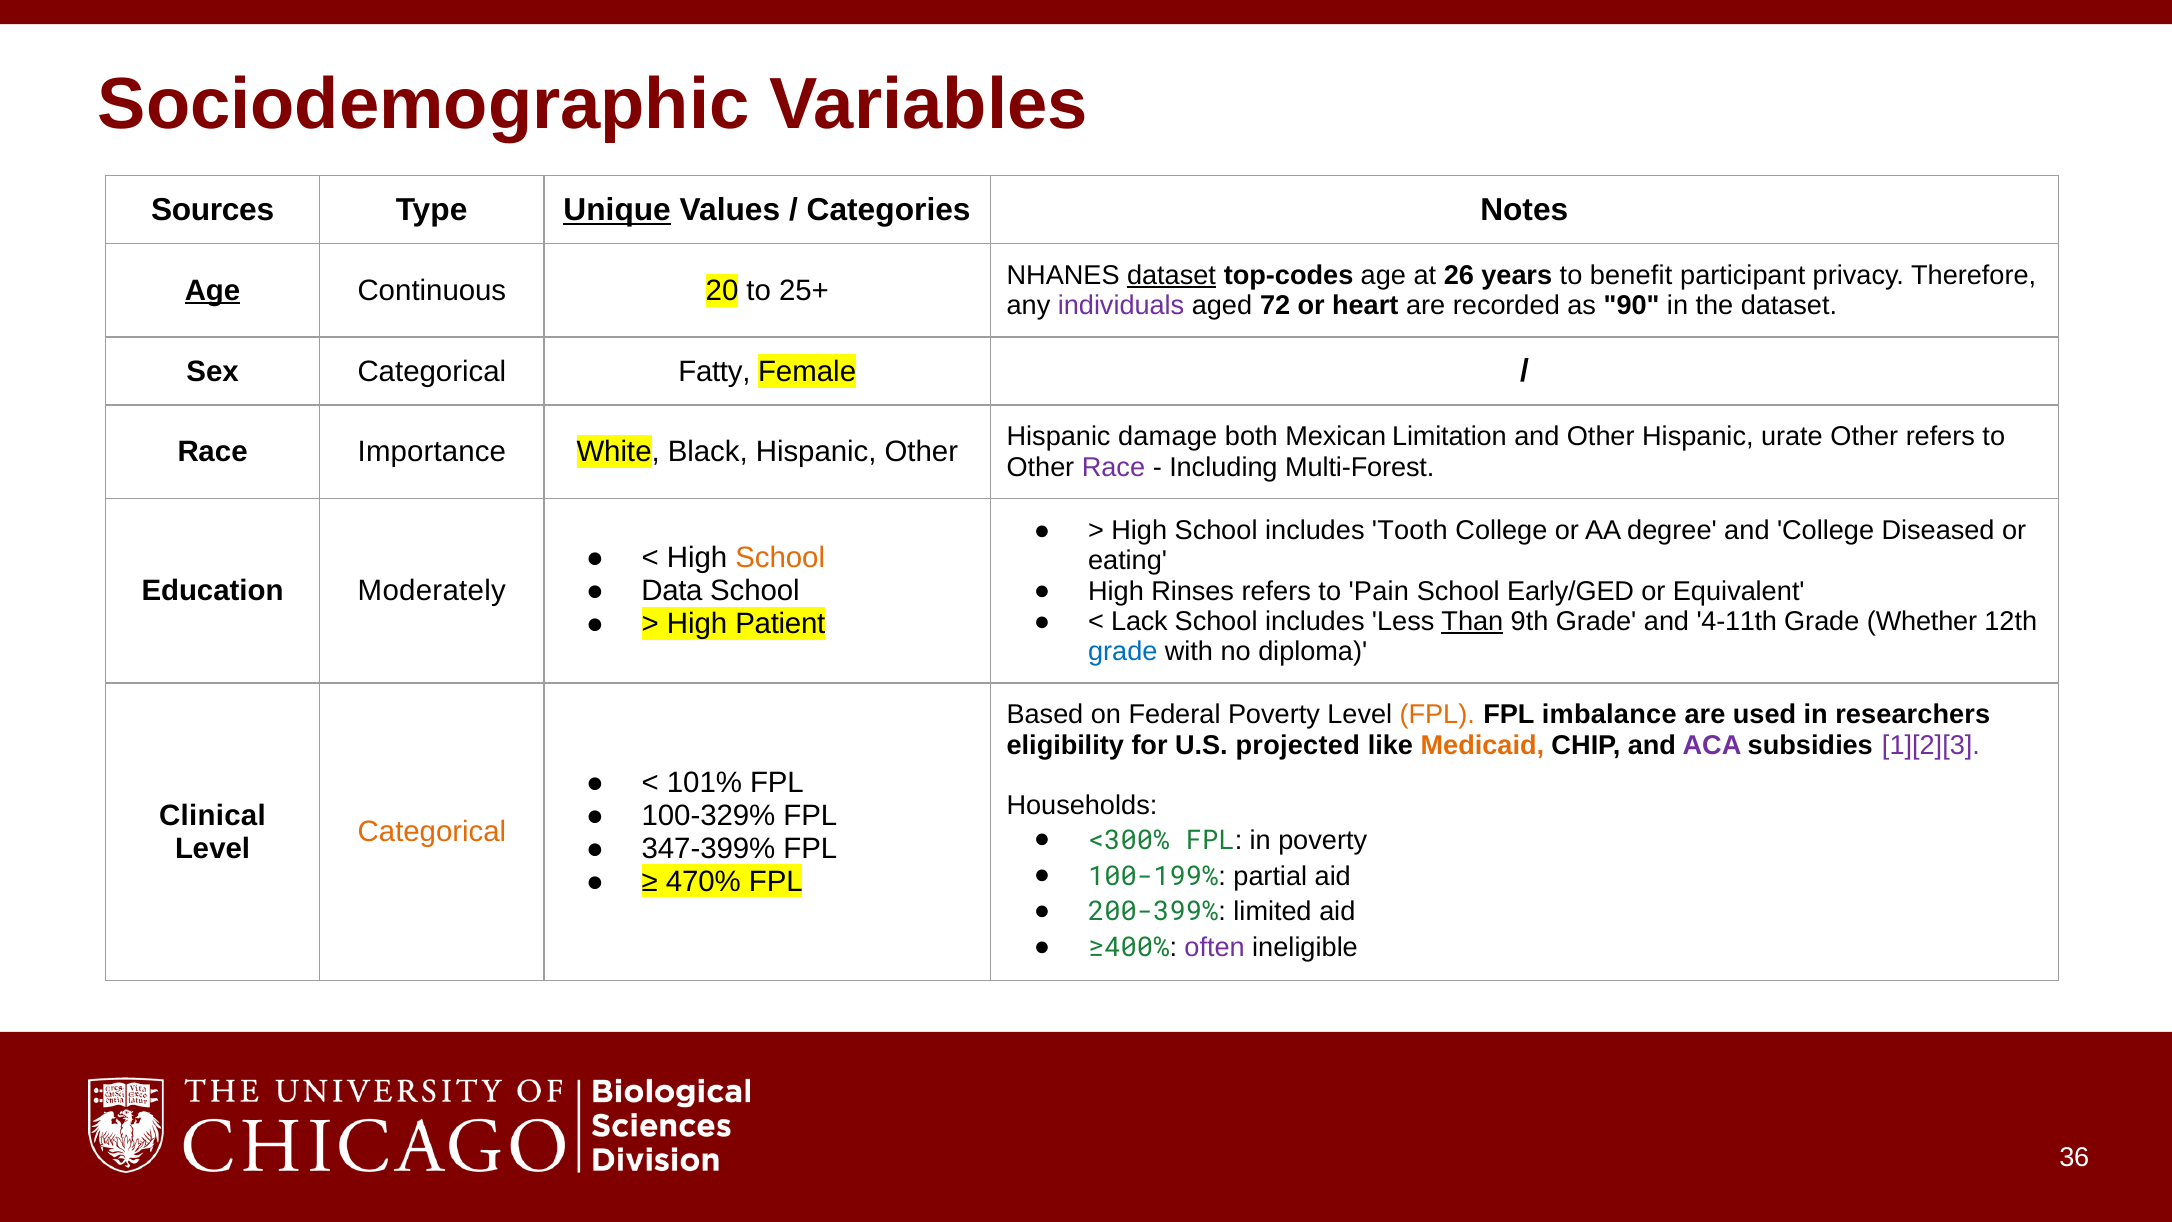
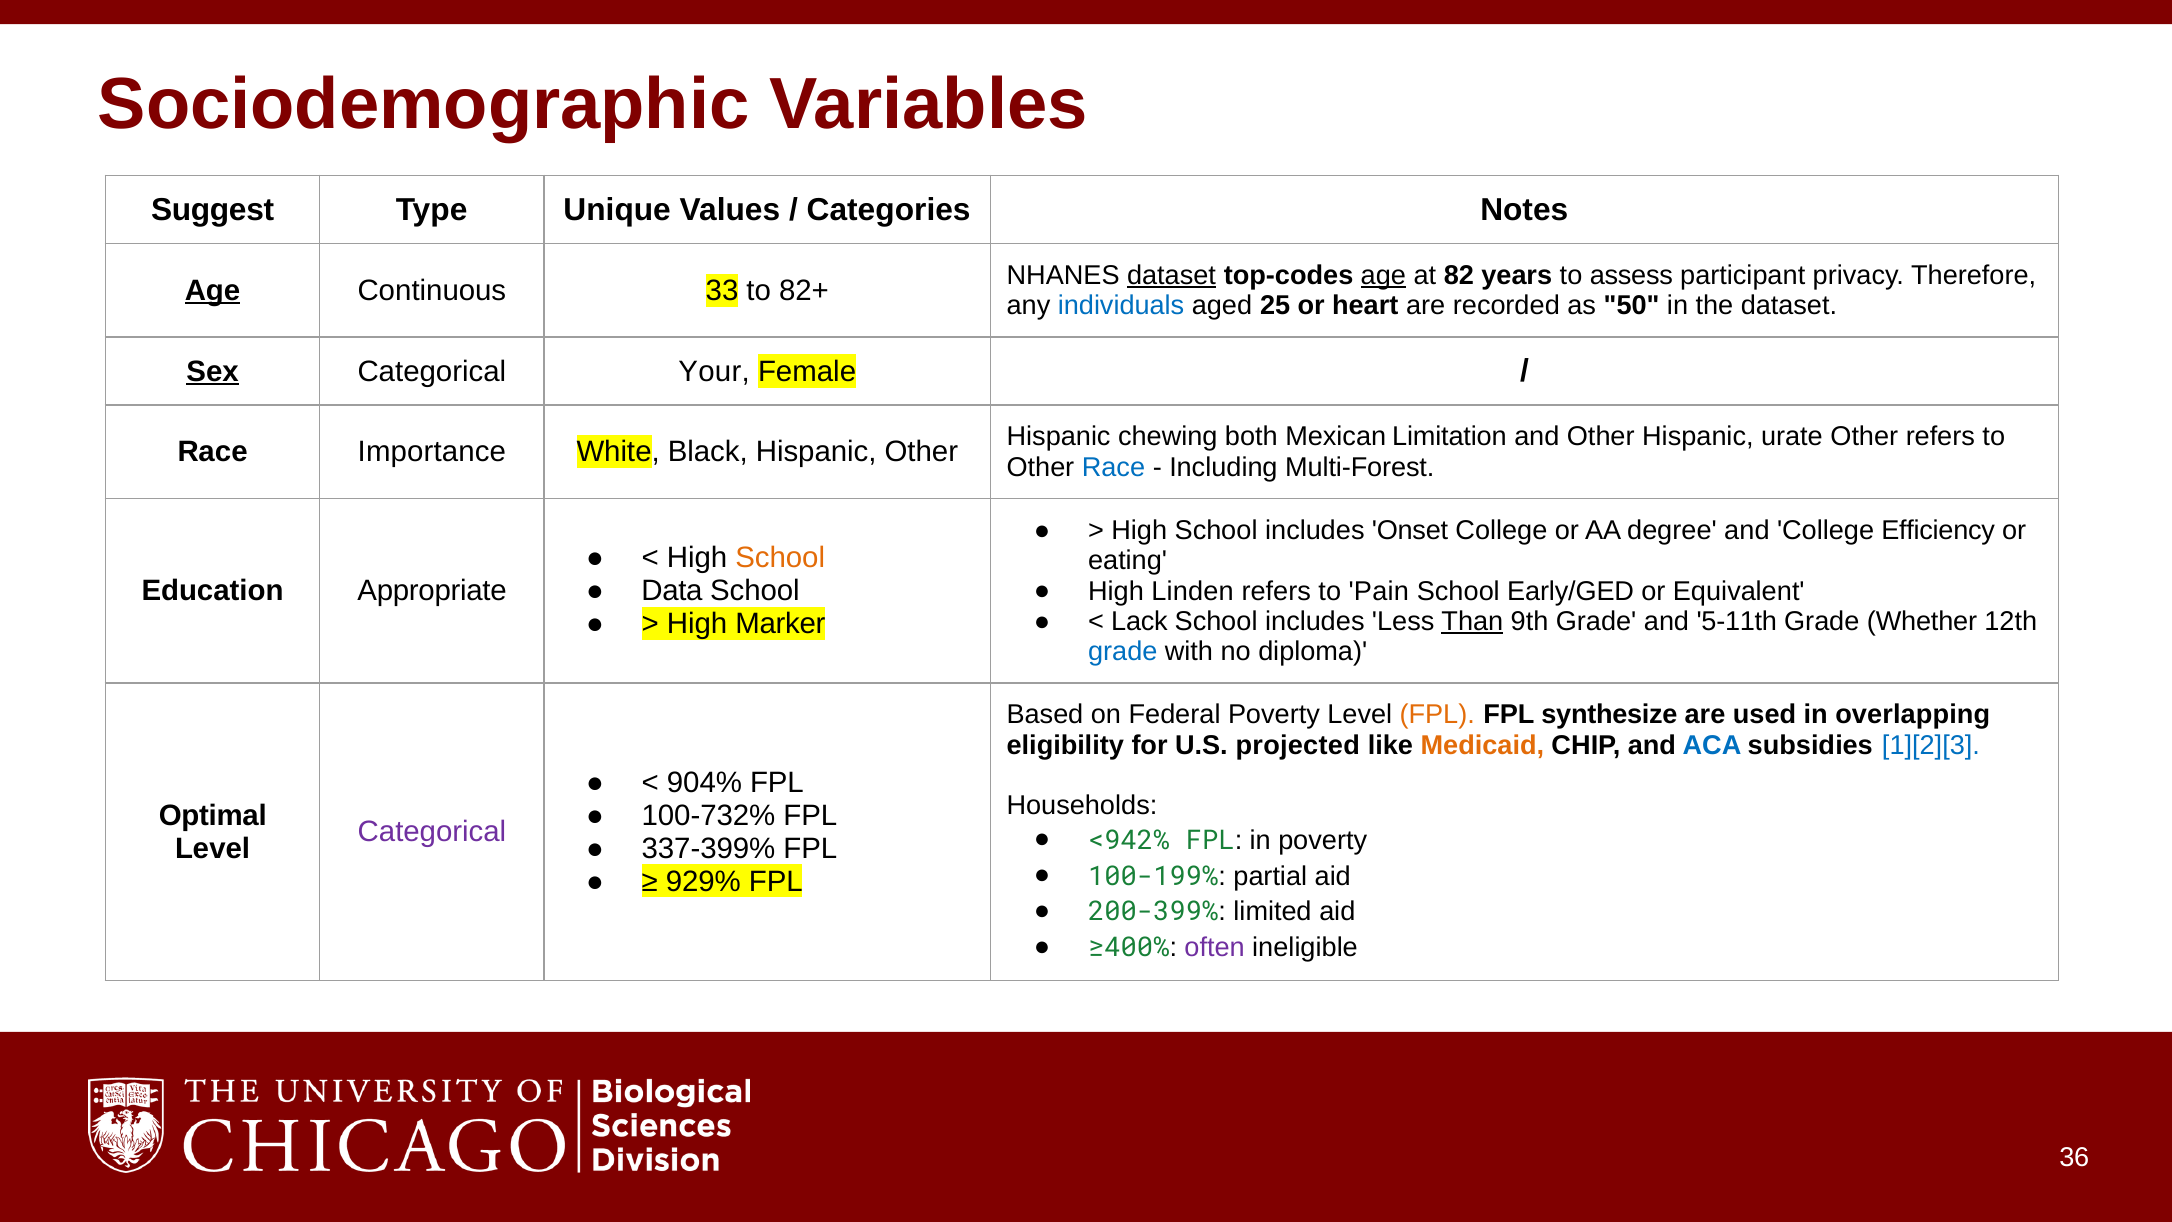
Sources: Sources -> Suggest
Unique underline: present -> none
age at (1383, 275) underline: none -> present
26: 26 -> 82
benefit: benefit -> assess
20: 20 -> 33
25+: 25+ -> 82+
individuals colour: purple -> blue
72: 72 -> 25
90: 90 -> 50
Sex underline: none -> present
Fatty: Fatty -> Your
damage: damage -> chewing
Race at (1113, 467) colour: purple -> blue
Tooth: Tooth -> Onset
Diseased: Diseased -> Efficiency
Moderately: Moderately -> Appropriate
Rinses: Rinses -> Linden
4-11th: 4-11th -> 5-11th
Patient: Patient -> Marker
imbalance: imbalance -> synthesize
researchers: researchers -> overlapping
ACA colour: purple -> blue
1][2][3 colour: purple -> blue
101%: 101% -> 904%
100-329%: 100-329% -> 100-732%
Clinical: Clinical -> Optimal
Categorical at (432, 832) colour: orange -> purple
<300%: <300% -> <942%
347-399%: 347-399% -> 337-399%
470%: 470% -> 929%
